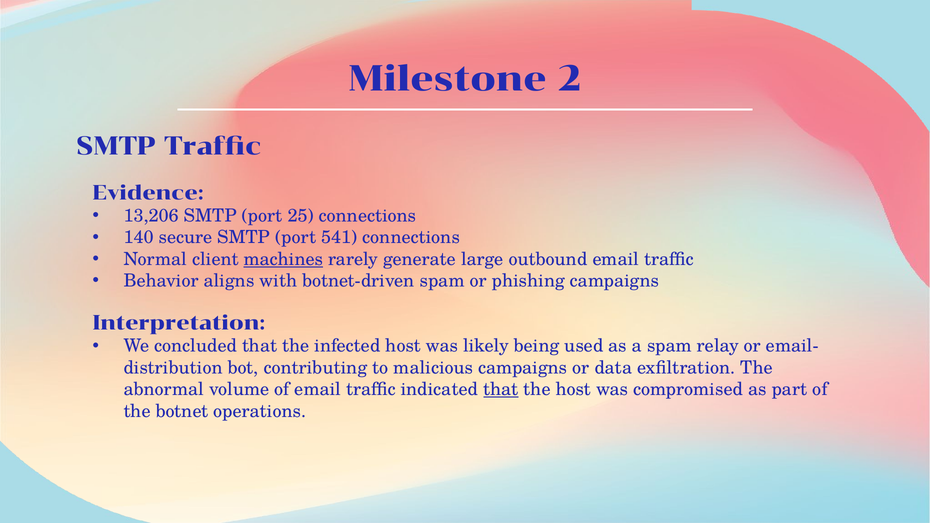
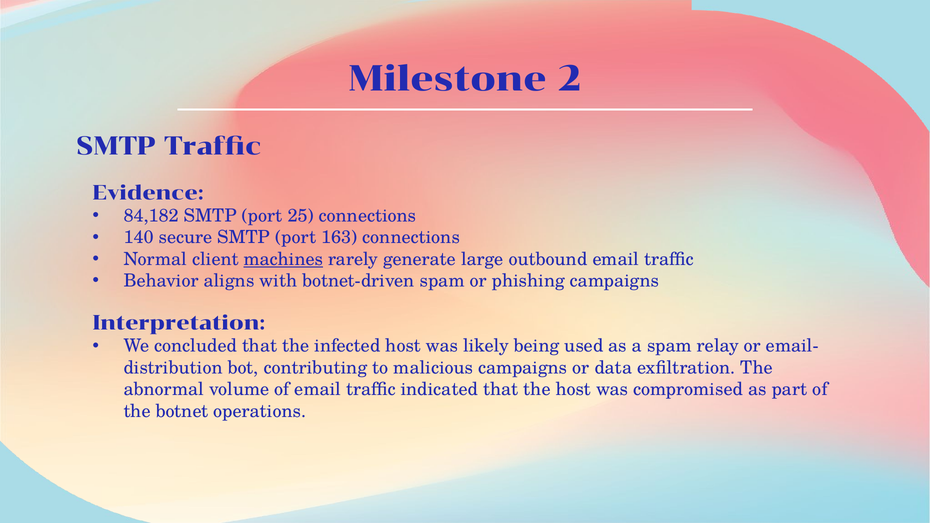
13,206: 13,206 -> 84,182
541: 541 -> 163
that at (501, 390) underline: present -> none
